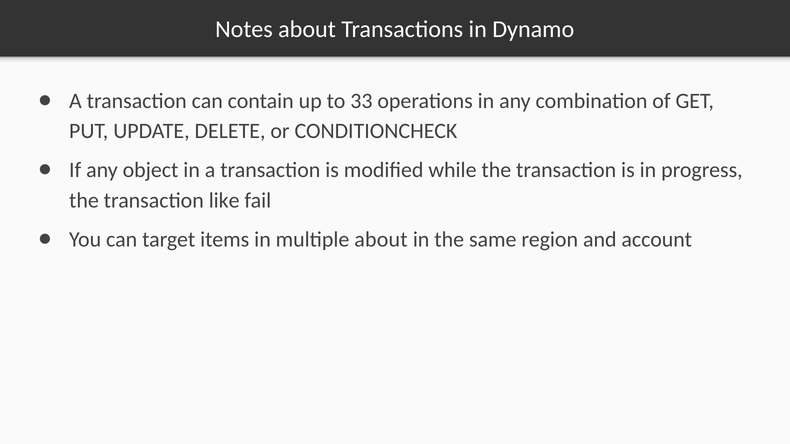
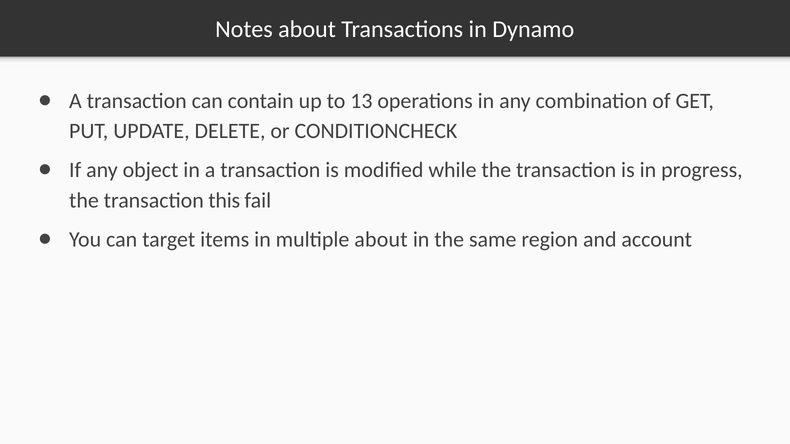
33: 33 -> 13
like: like -> this
